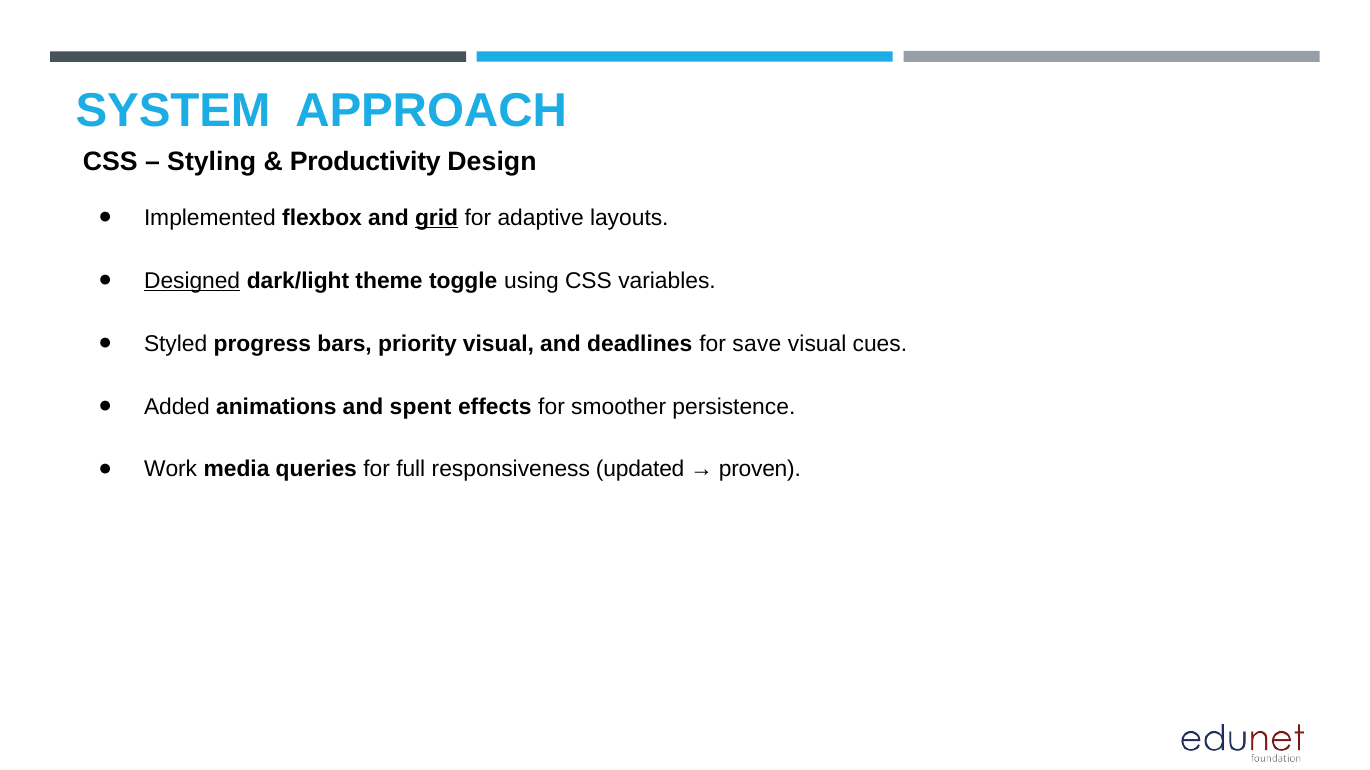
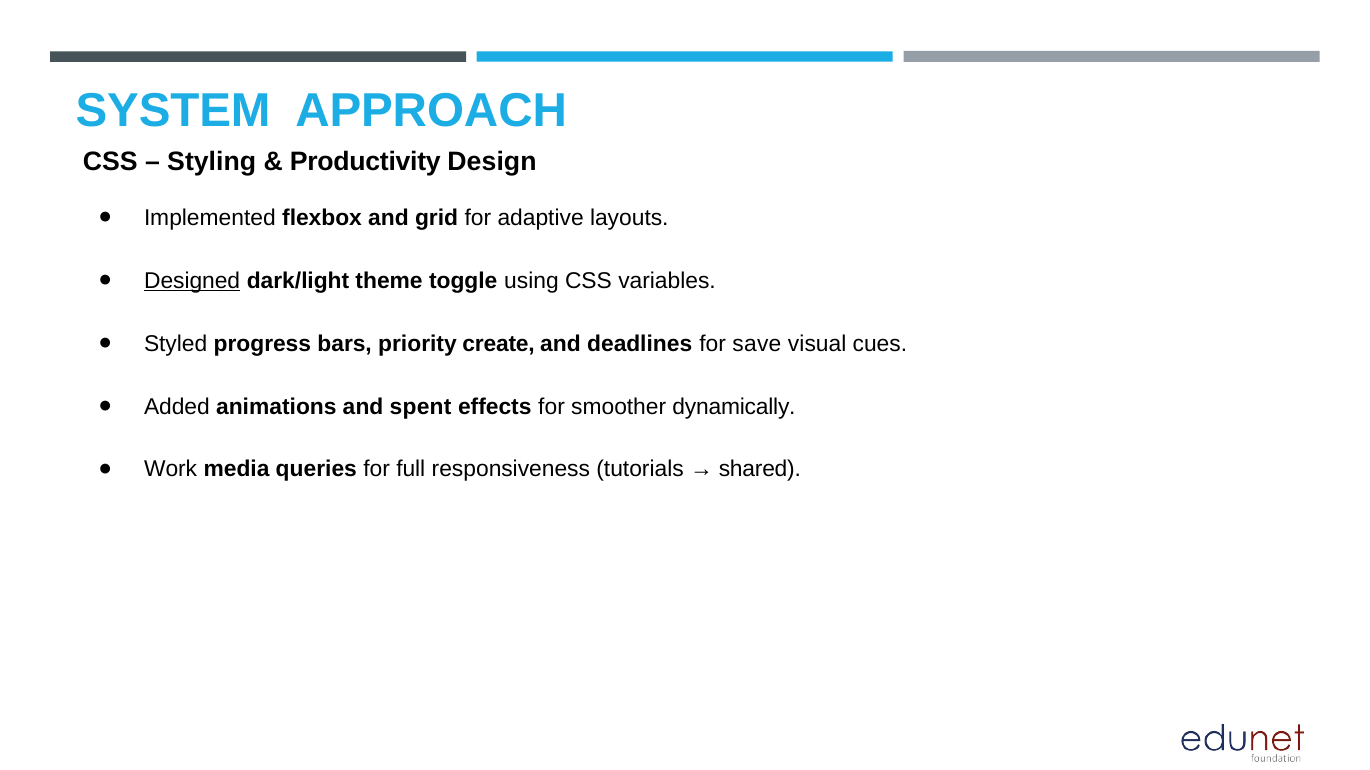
grid underline: present -> none
priority visual: visual -> create
persistence: persistence -> dynamically
updated: updated -> tutorials
proven: proven -> shared
